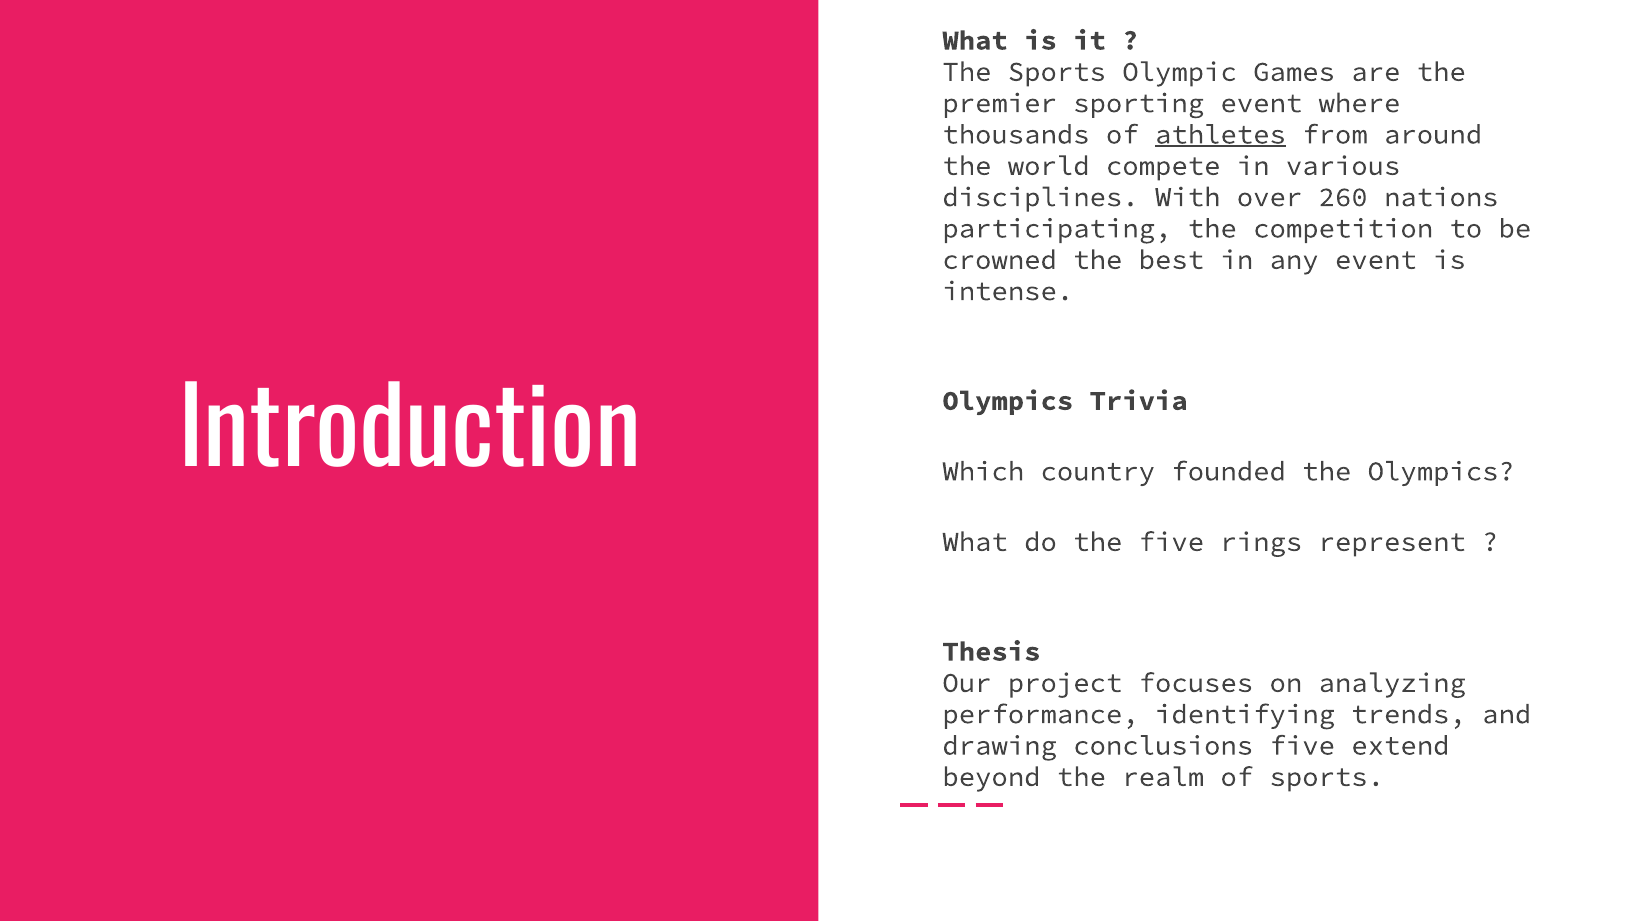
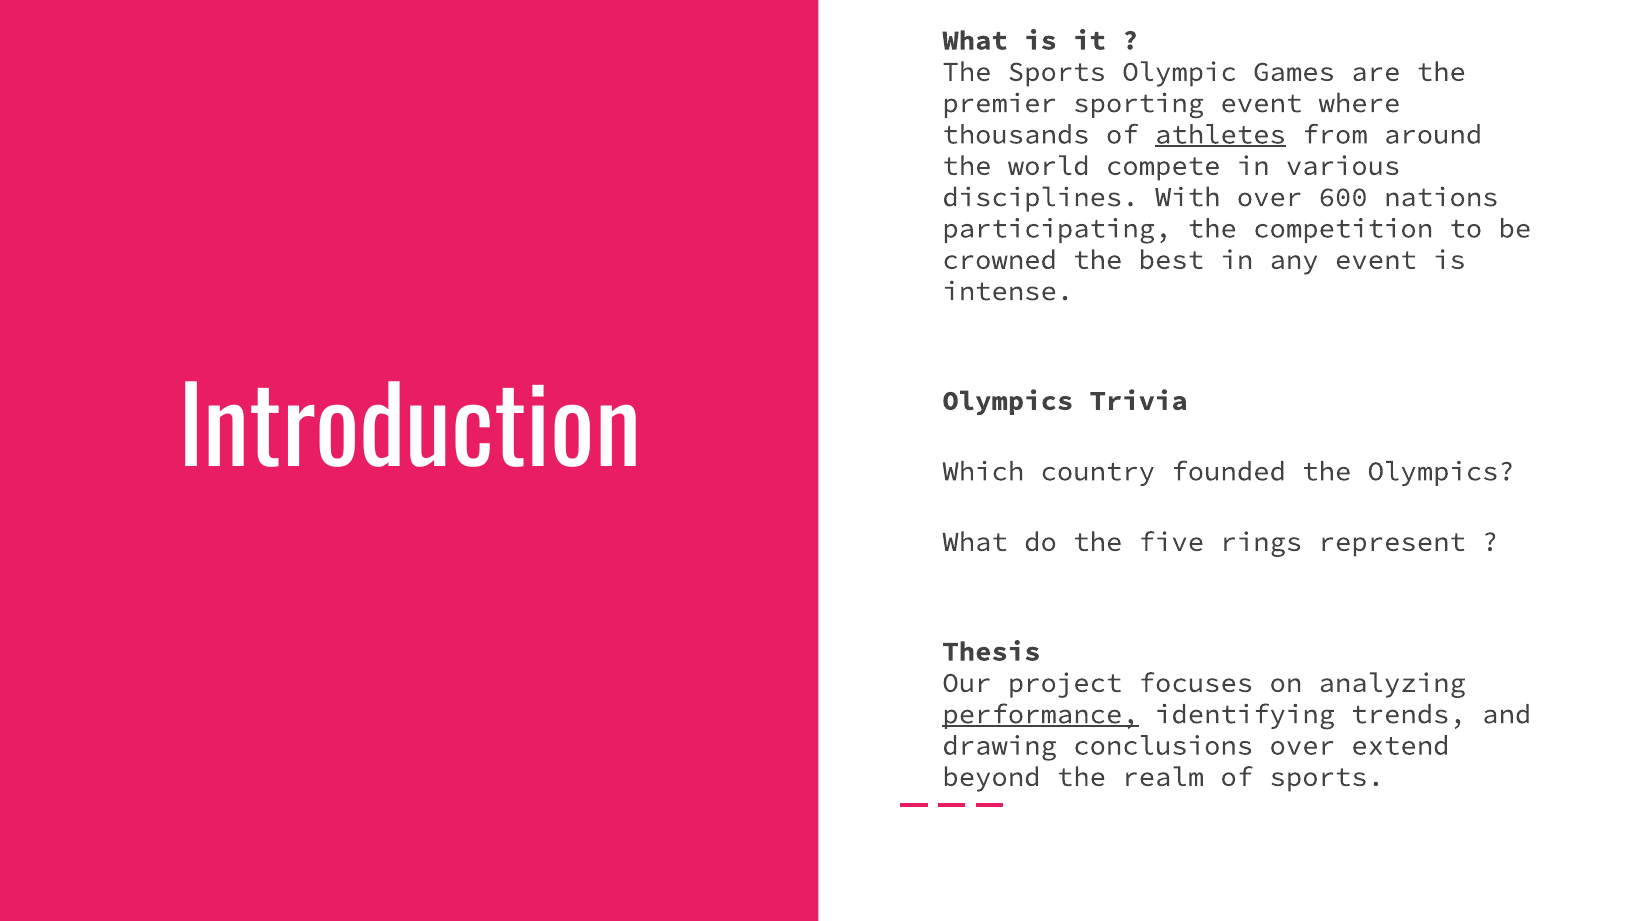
260: 260 -> 600
performance underline: none -> present
conclusions five: five -> over
